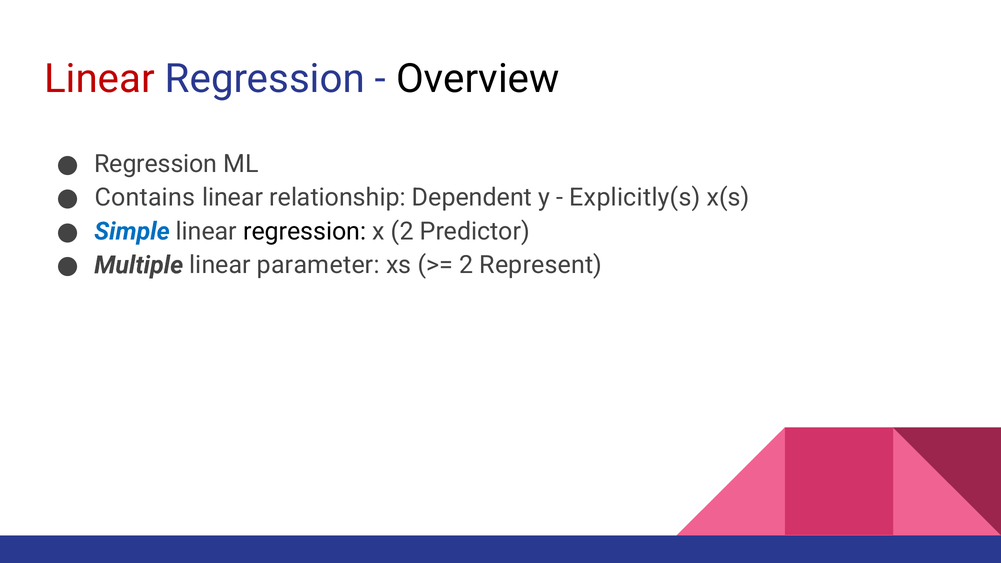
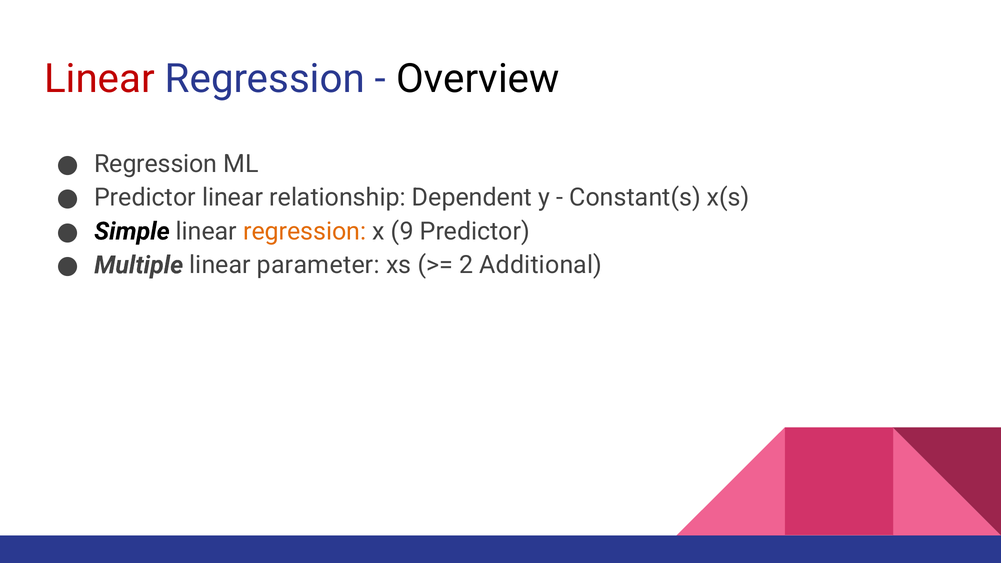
Contains at (145, 198): Contains -> Predictor
Explicitly(s: Explicitly(s -> Constant(s
Simple colour: blue -> black
regression at (305, 231) colour: black -> orange
x 2: 2 -> 9
Represent: Represent -> Additional
